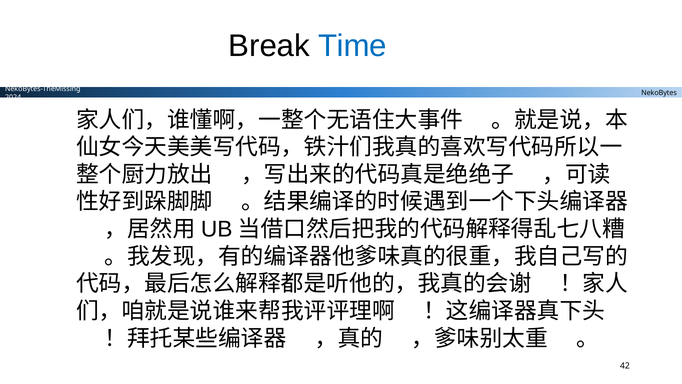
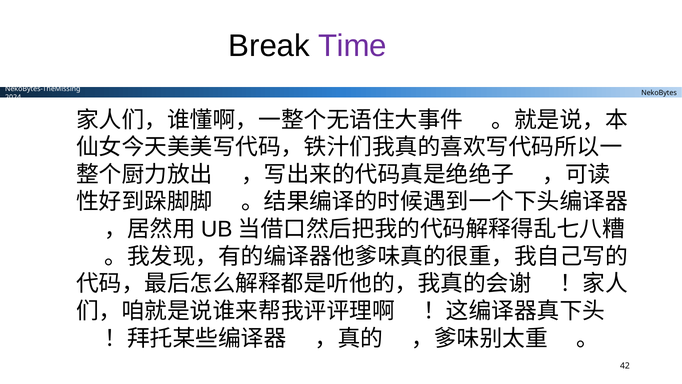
Time colour: blue -> purple
